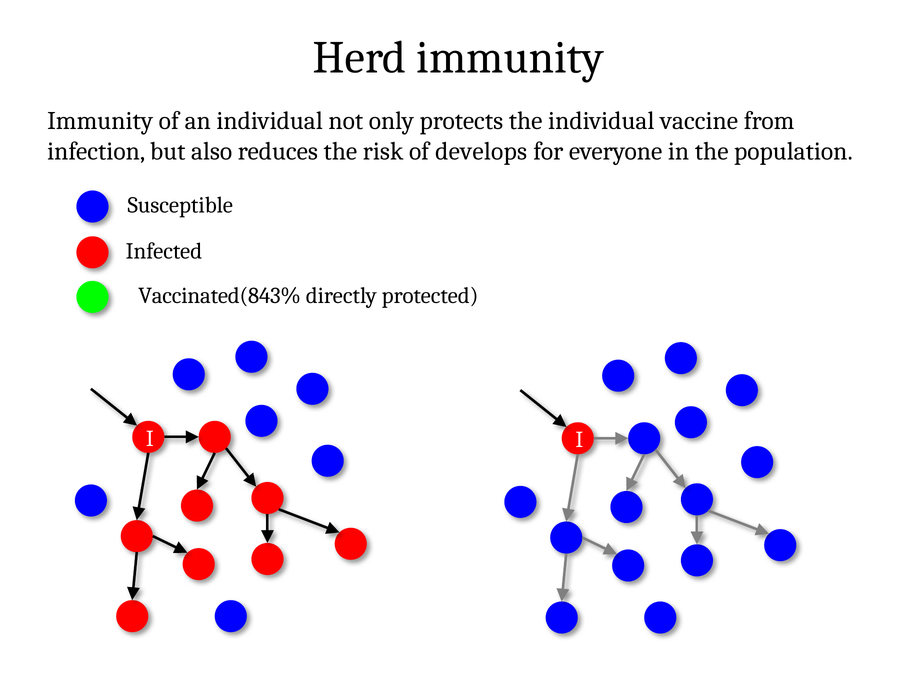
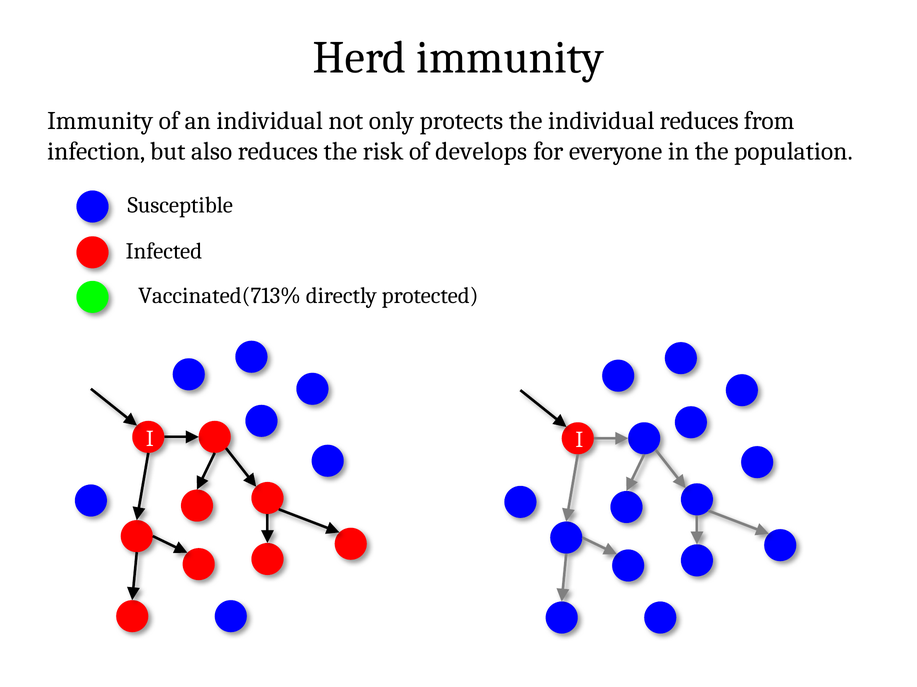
individual vaccine: vaccine -> reduces
Vaccinated(843%: Vaccinated(843% -> Vaccinated(713%
